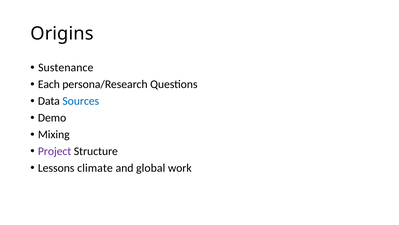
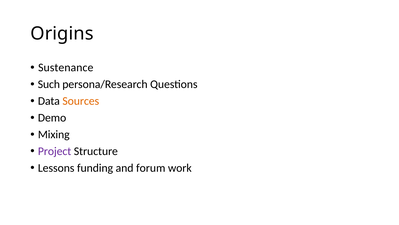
Each: Each -> Such
Sources colour: blue -> orange
climate: climate -> funding
global: global -> forum
